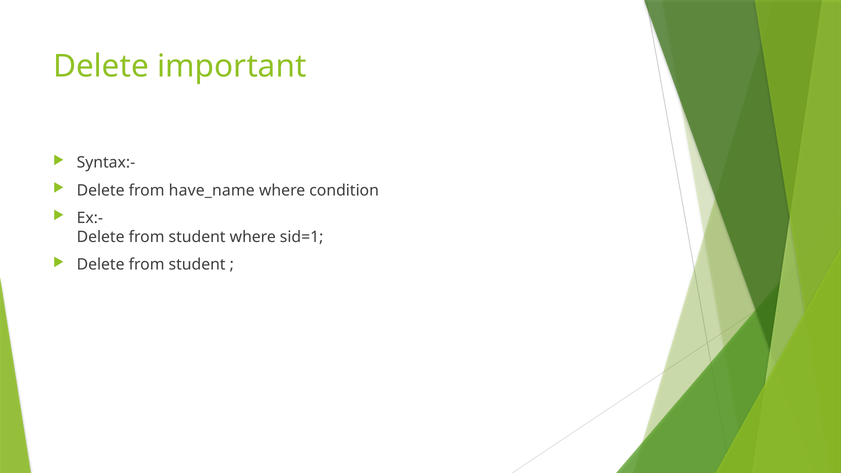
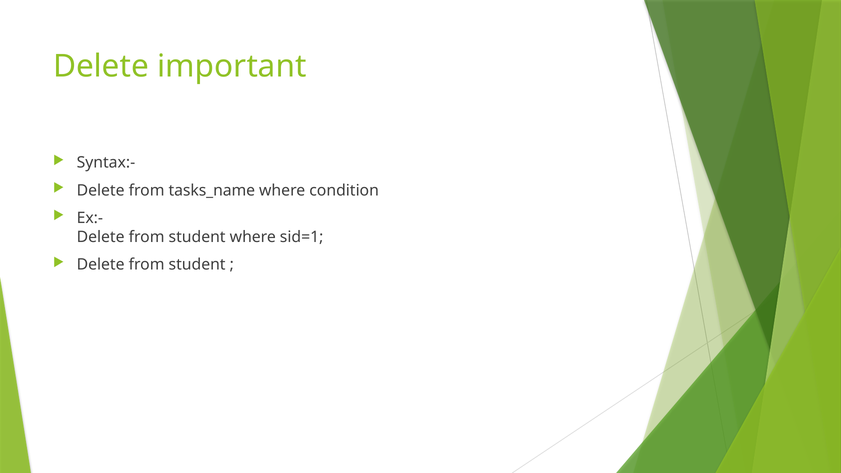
have_name: have_name -> tasks_name
